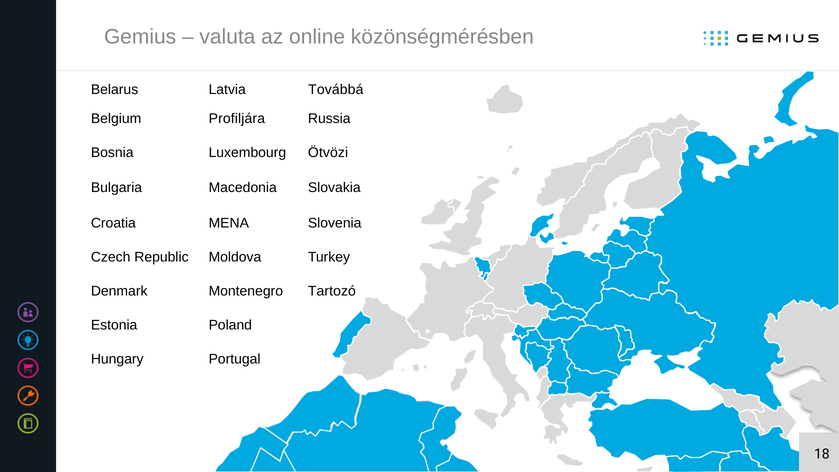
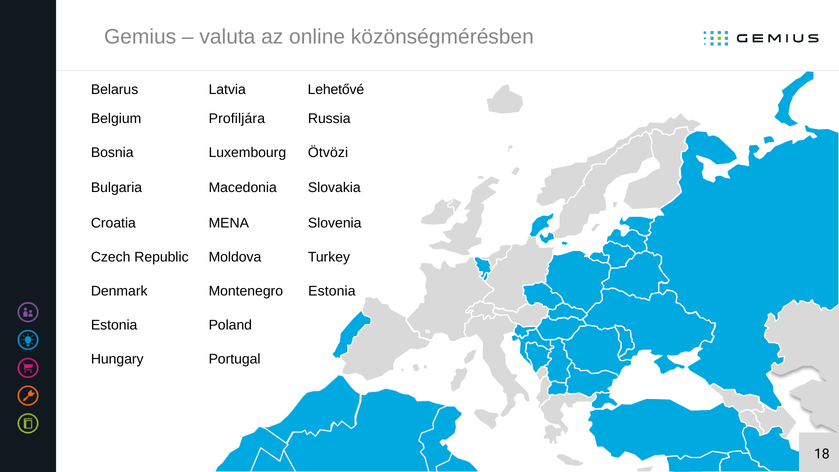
Továbbá: Továbbá -> Lehetővé
Montenegro Tartozó: Tartozó -> Estonia
